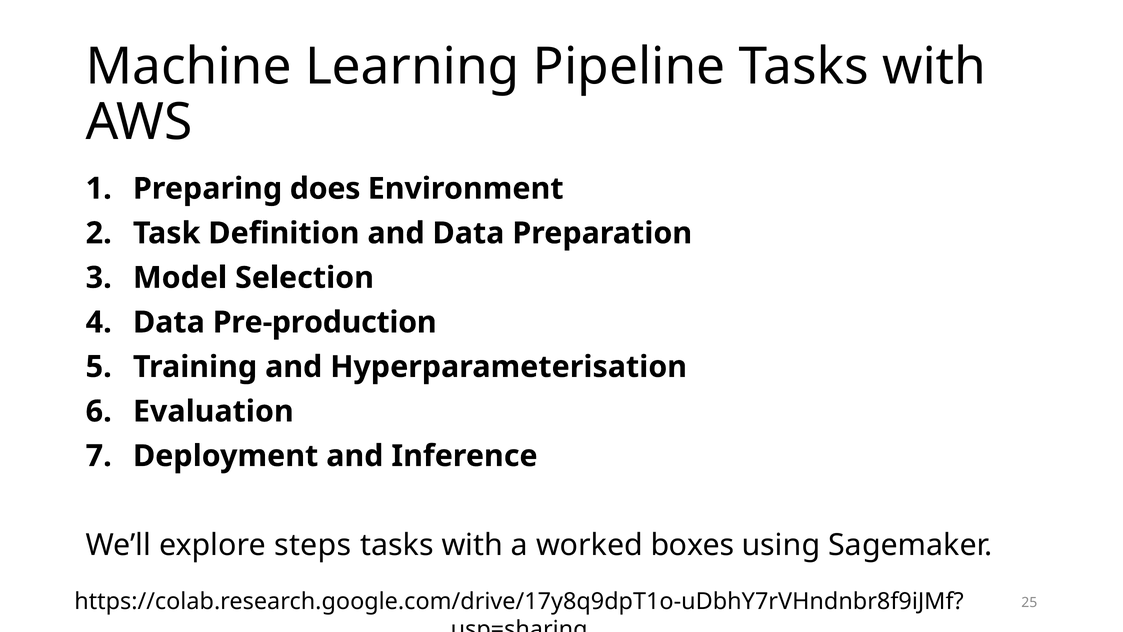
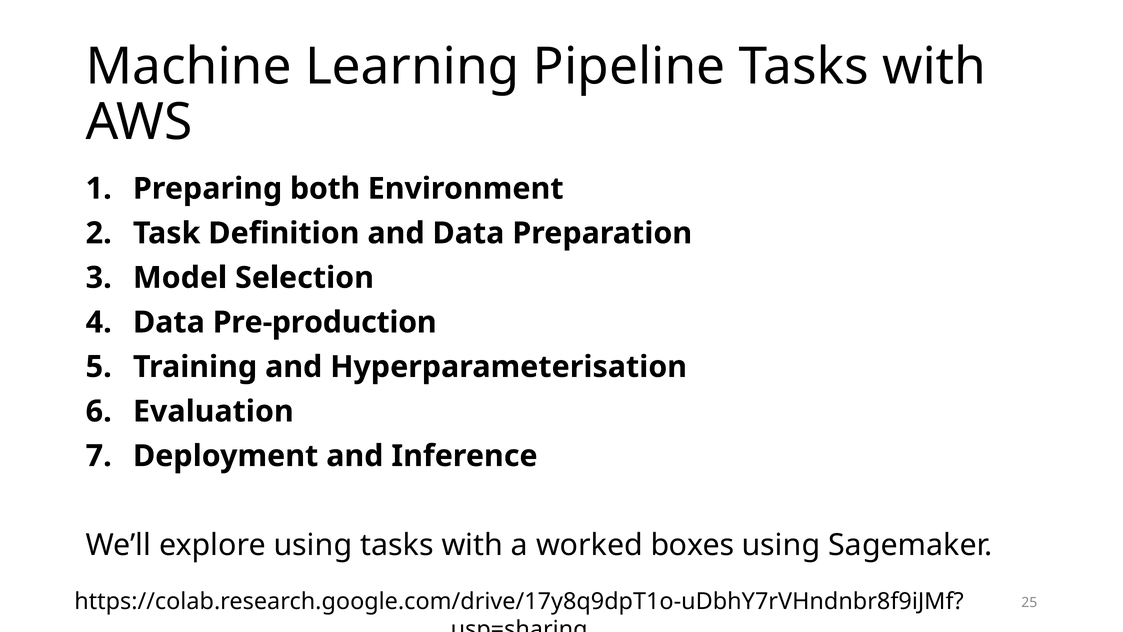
does: does -> both
explore steps: steps -> using
